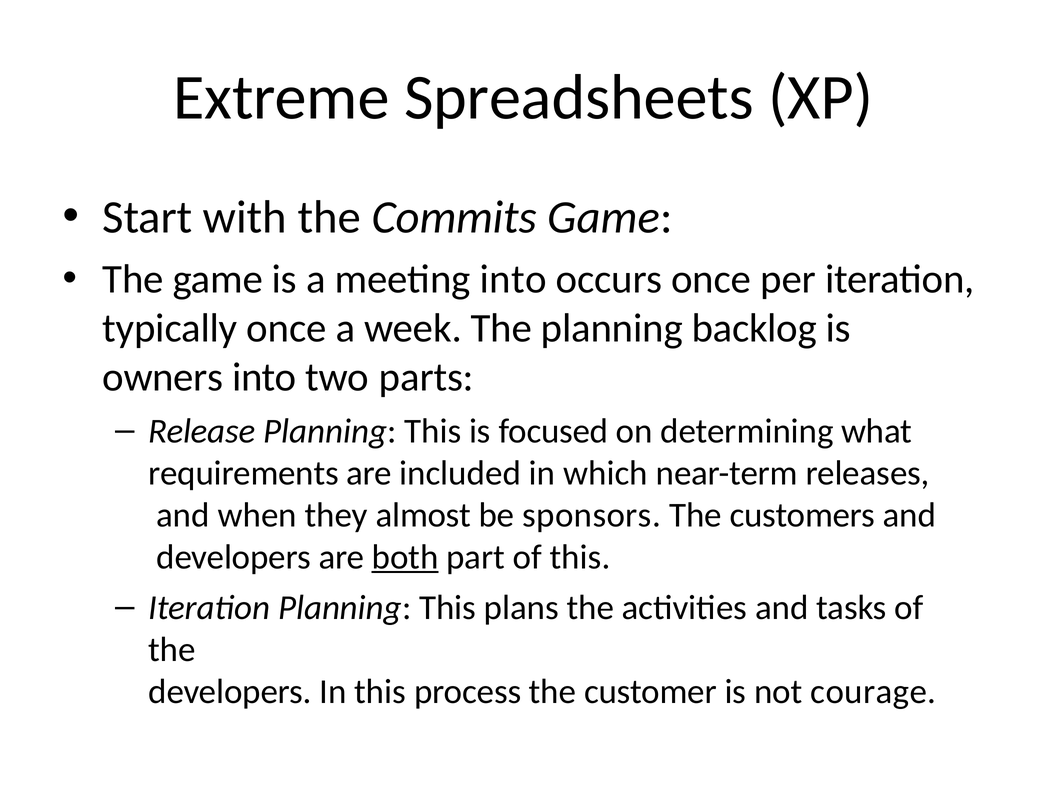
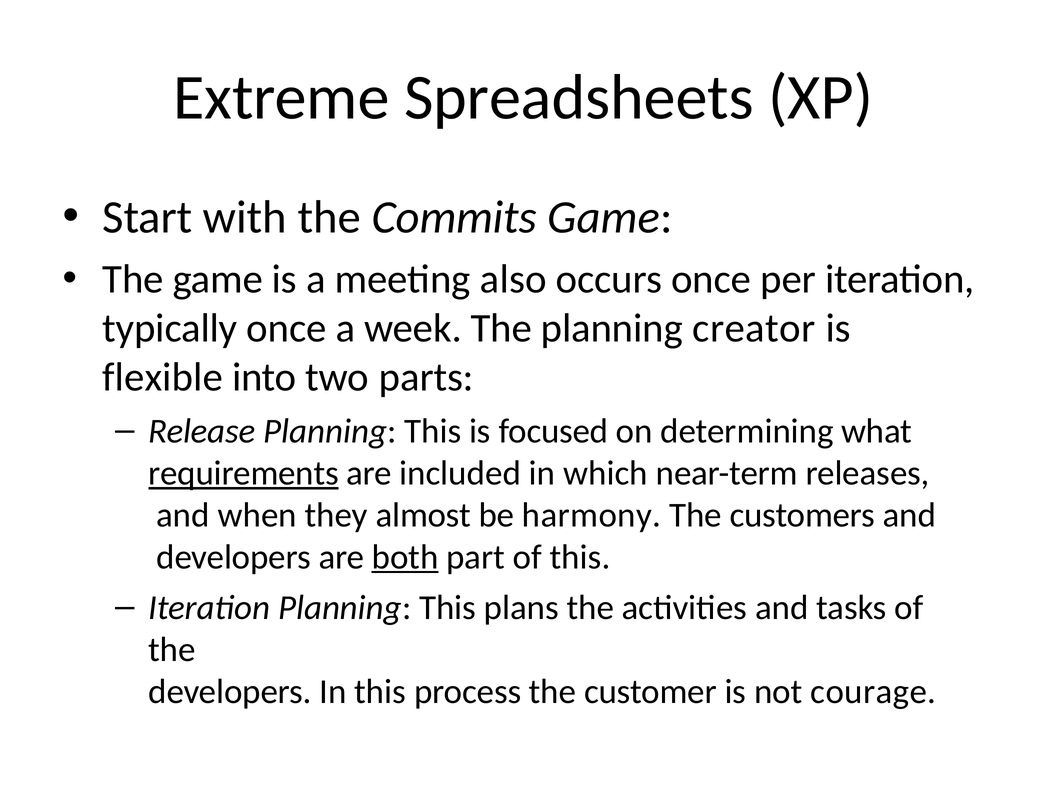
meeting into: into -> also
backlog: backlog -> creator
owners: owners -> flexible
requirements underline: none -> present
sponsors: sponsors -> harmony
